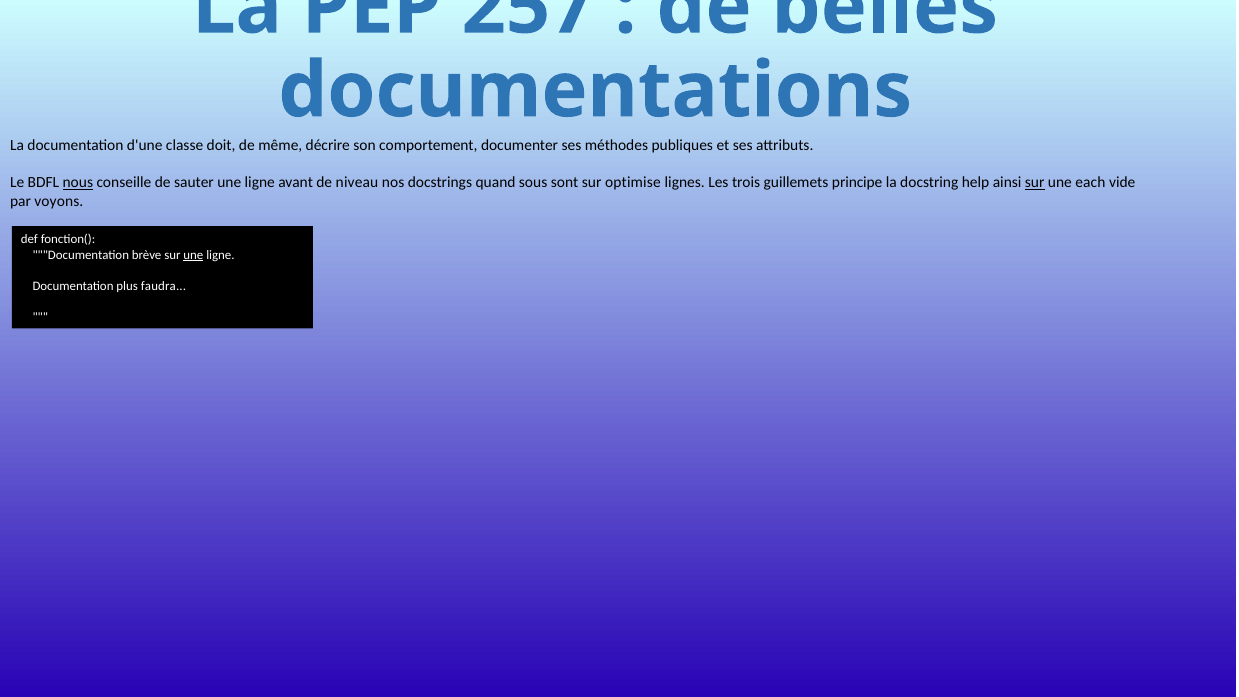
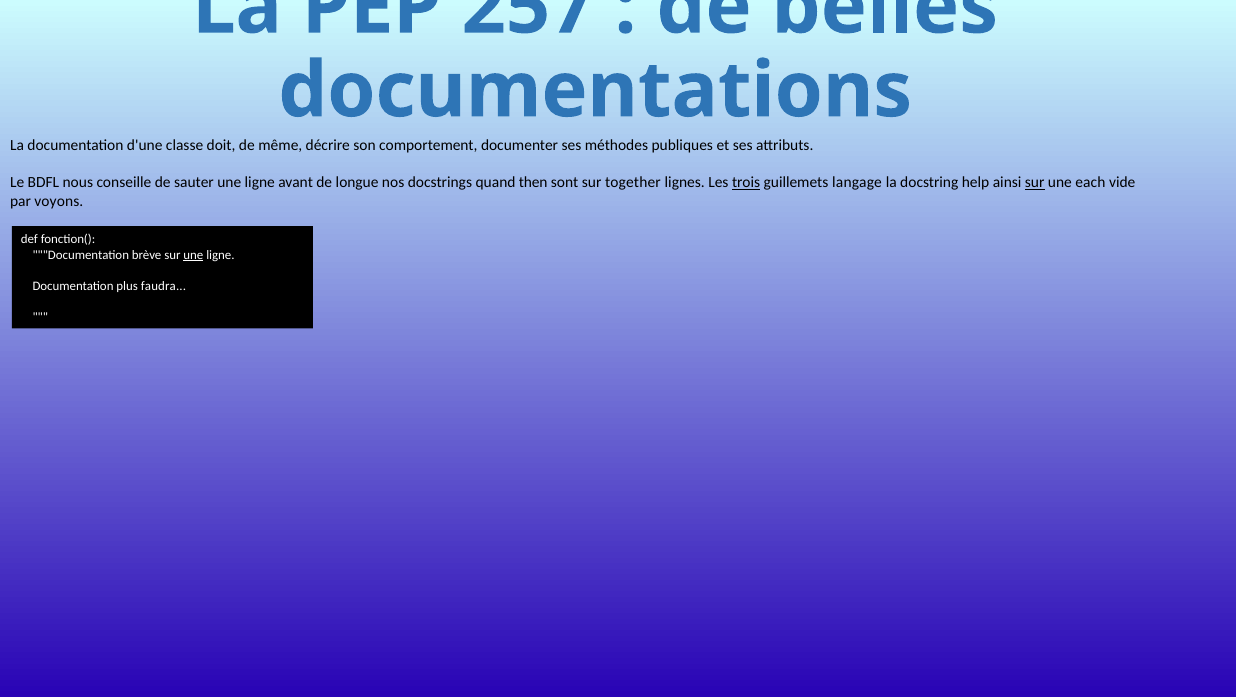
nous underline: present -> none
niveau: niveau -> longue
sous: sous -> then
optimise: optimise -> together
trois underline: none -> present
principe: principe -> langage
